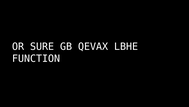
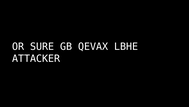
FUNCTION: FUNCTION -> ATTACKER
